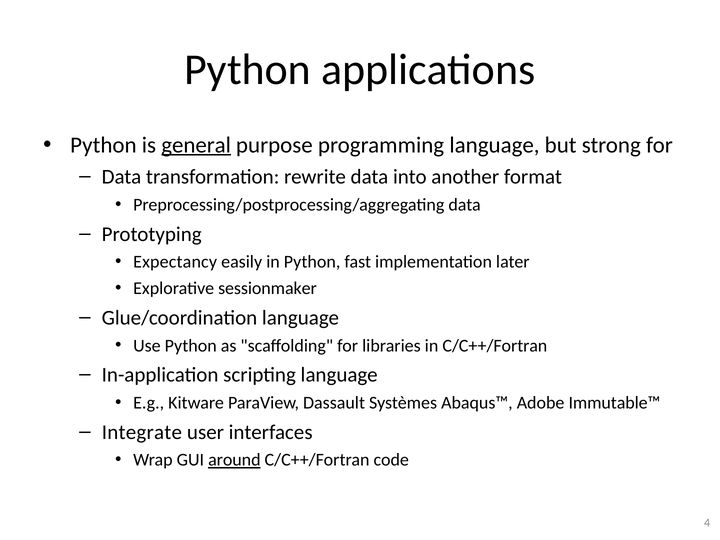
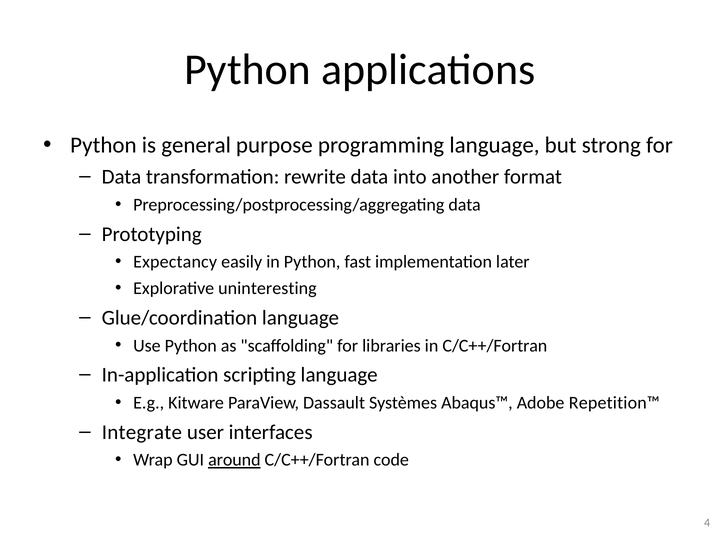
general underline: present -> none
sessionmaker: sessionmaker -> uninteresting
Immutable™: Immutable™ -> Repetition™
